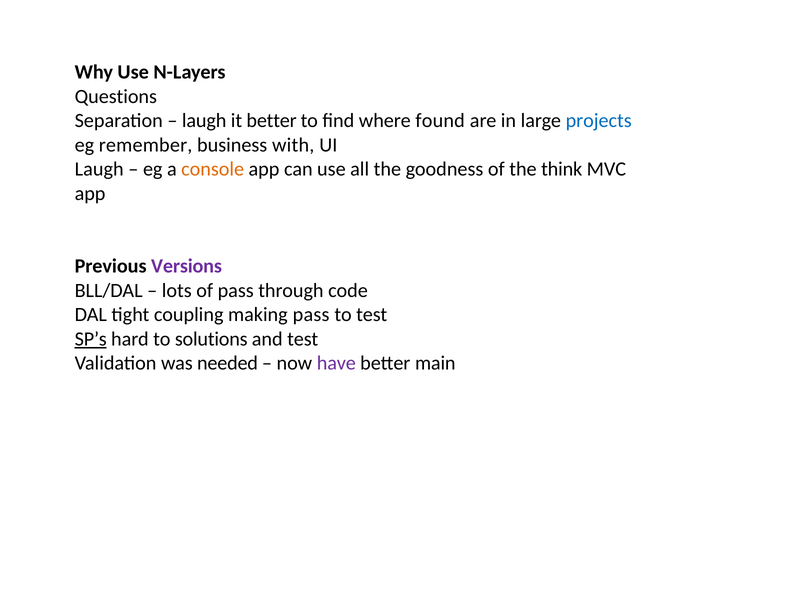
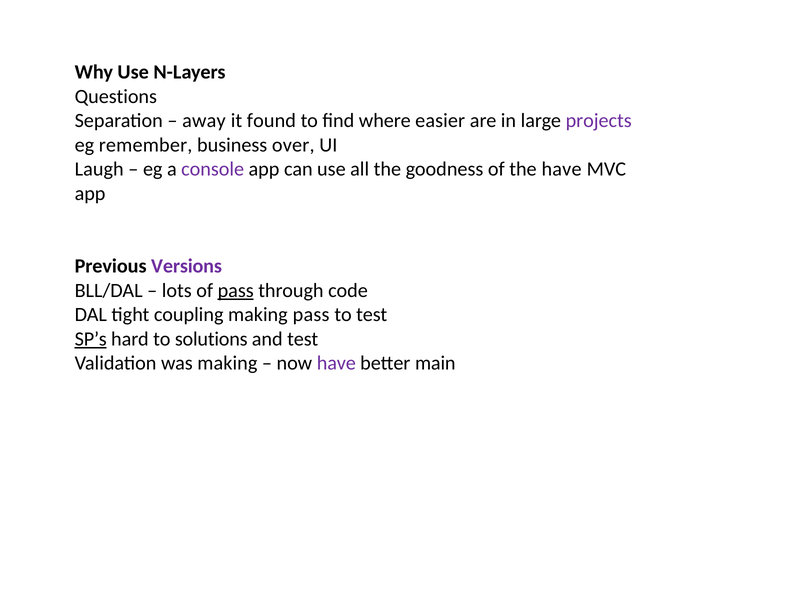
laugh at (204, 121): laugh -> away
it better: better -> found
found: found -> easier
projects colour: blue -> purple
with: with -> over
console colour: orange -> purple
the think: think -> have
pass at (236, 290) underline: none -> present
was needed: needed -> making
